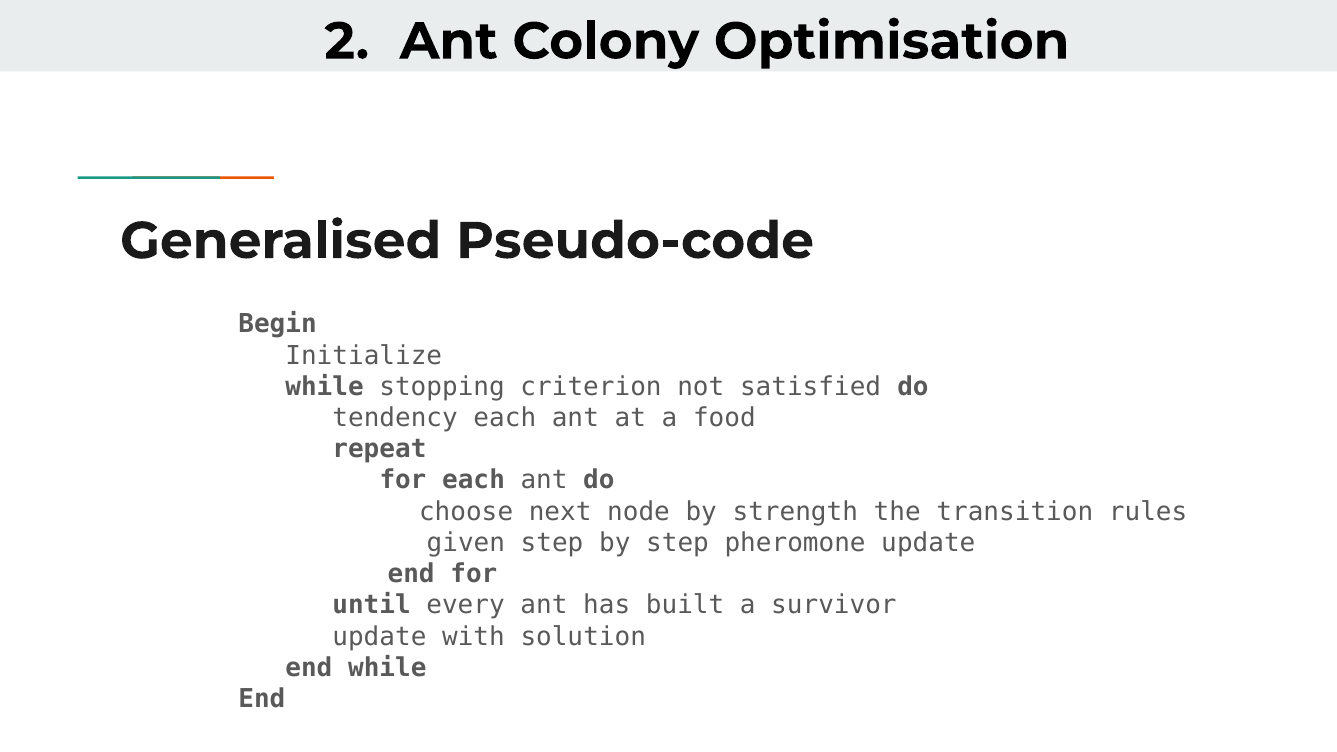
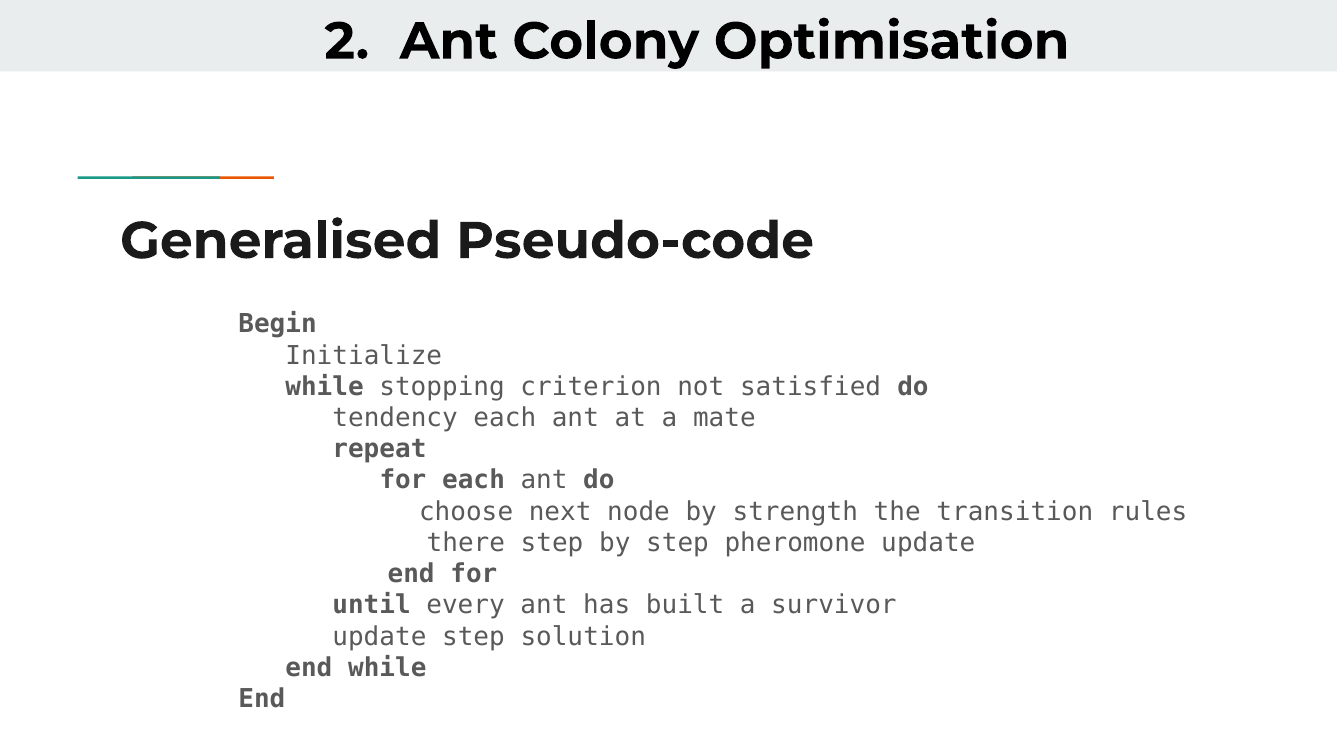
food: food -> mate
given: given -> there
update with: with -> step
